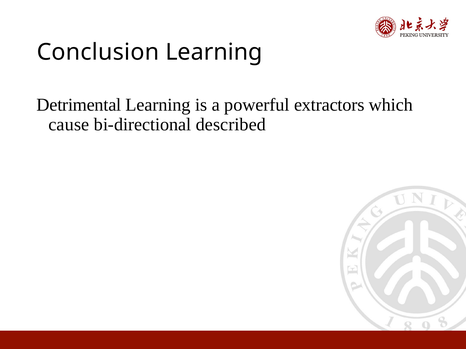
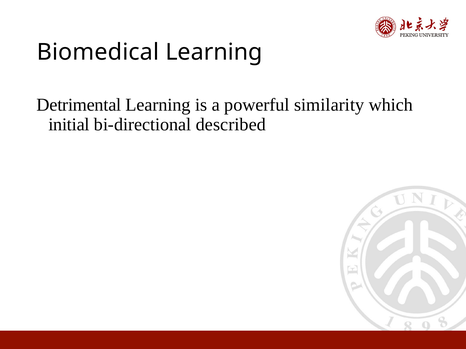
Conclusion: Conclusion -> Biomedical
extractors: extractors -> similarity
cause: cause -> initial
